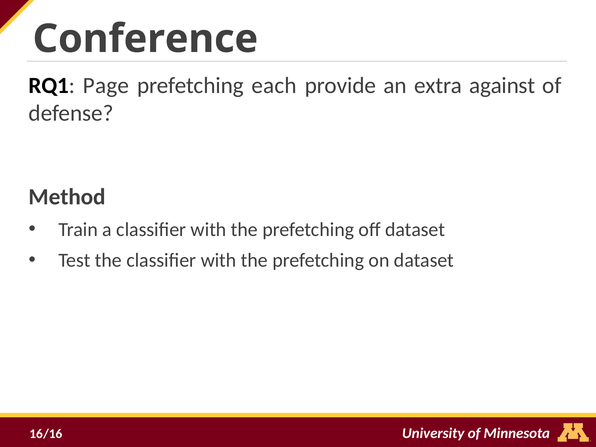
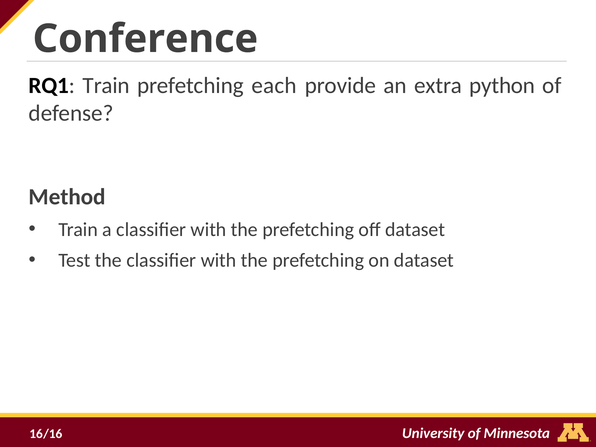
RQ1 Page: Page -> Train
against: against -> python
